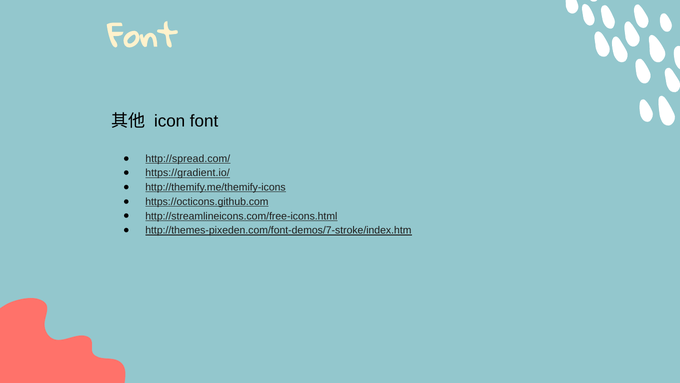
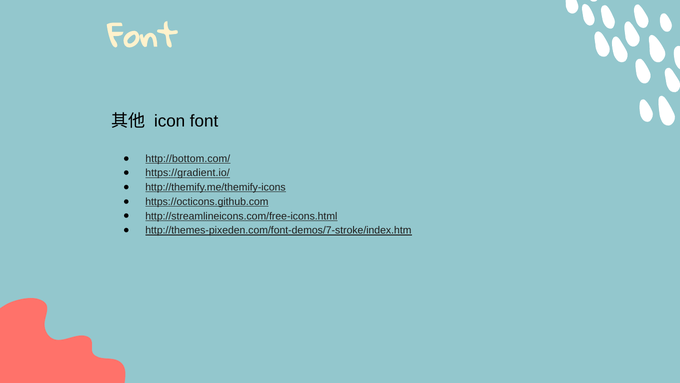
http://spread.com/: http://spread.com/ -> http://bottom.com/
